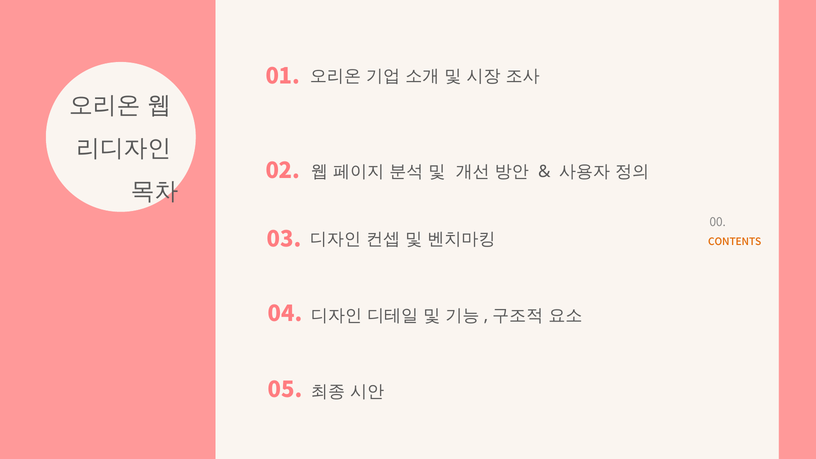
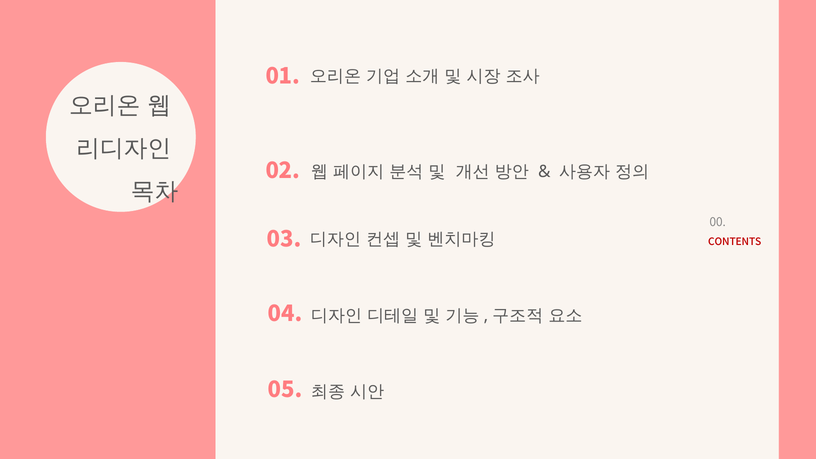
CONTENTS colour: orange -> red
